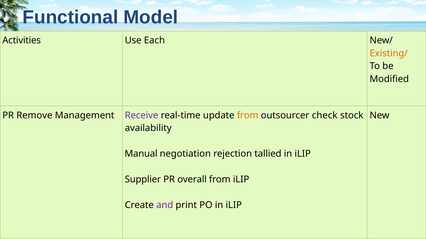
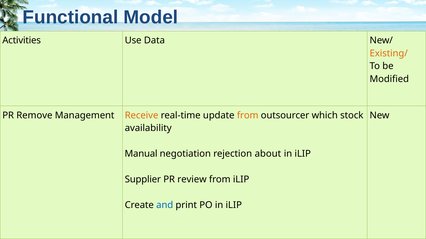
Each: Each -> Data
Receive colour: purple -> orange
check: check -> which
tallied: tallied -> about
overall: overall -> review
and colour: purple -> blue
